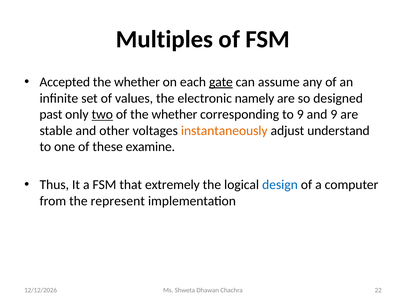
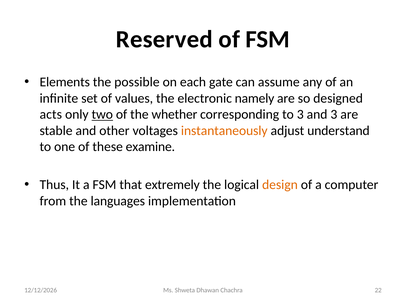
Multiples: Multiples -> Reserved
Accepted: Accepted -> Elements
whether at (137, 82): whether -> possible
gate underline: present -> none
past: past -> acts
to 9: 9 -> 3
and 9: 9 -> 3
design colour: blue -> orange
represent: represent -> languages
